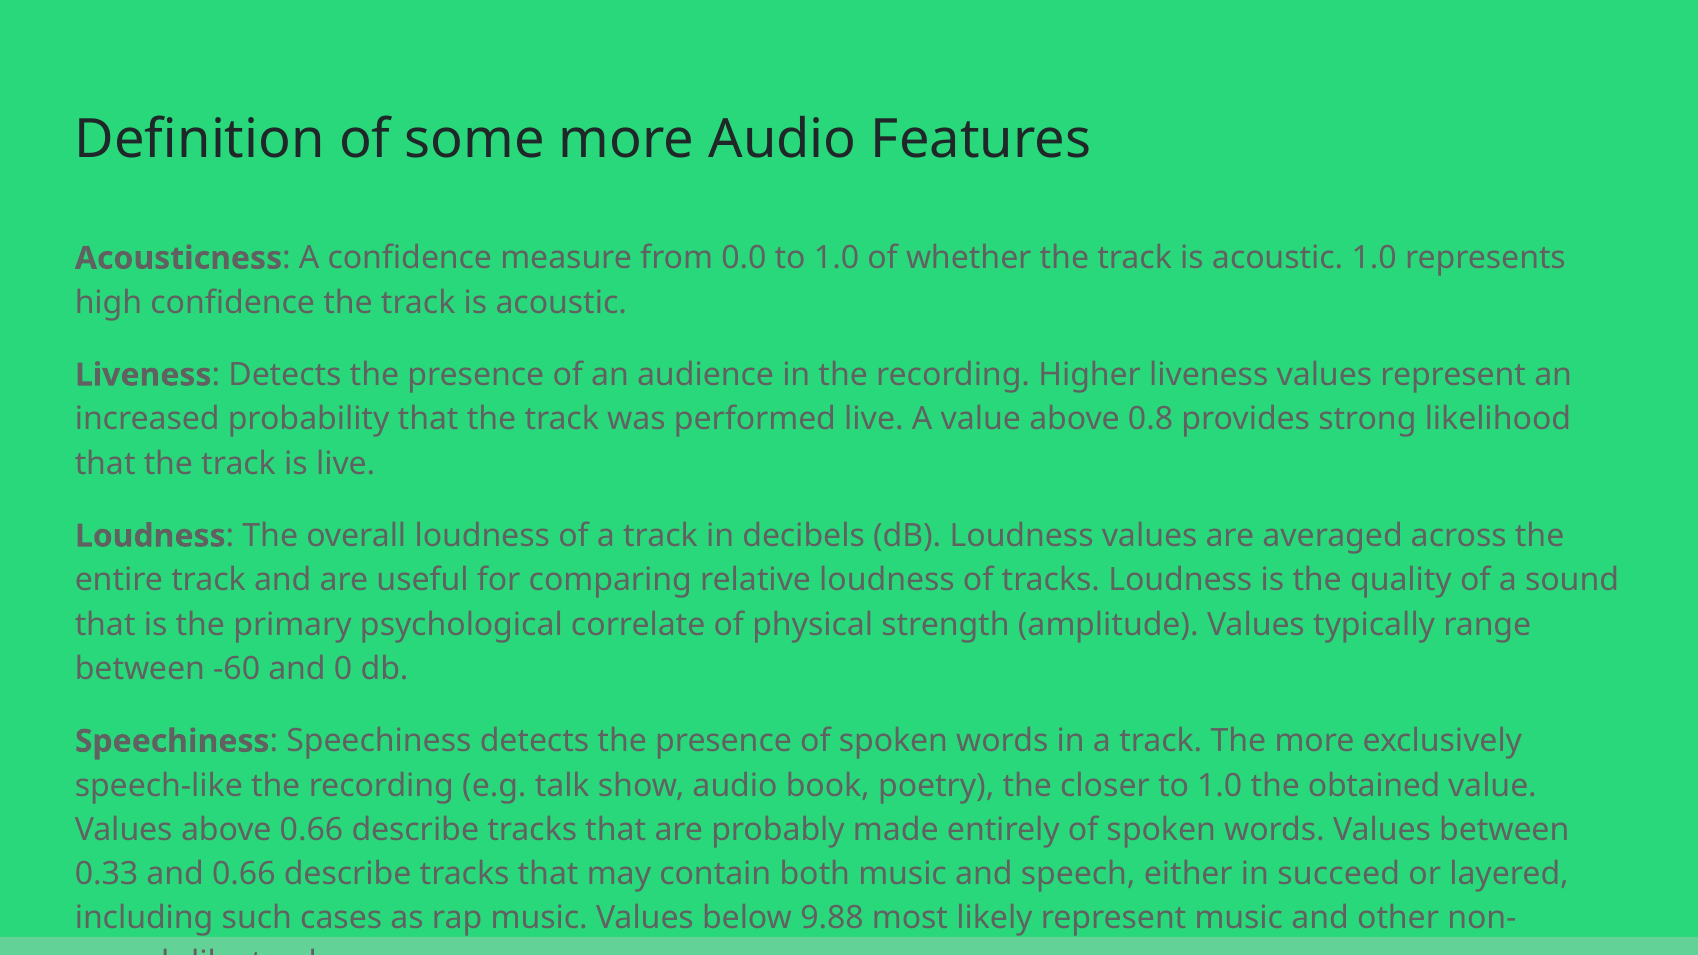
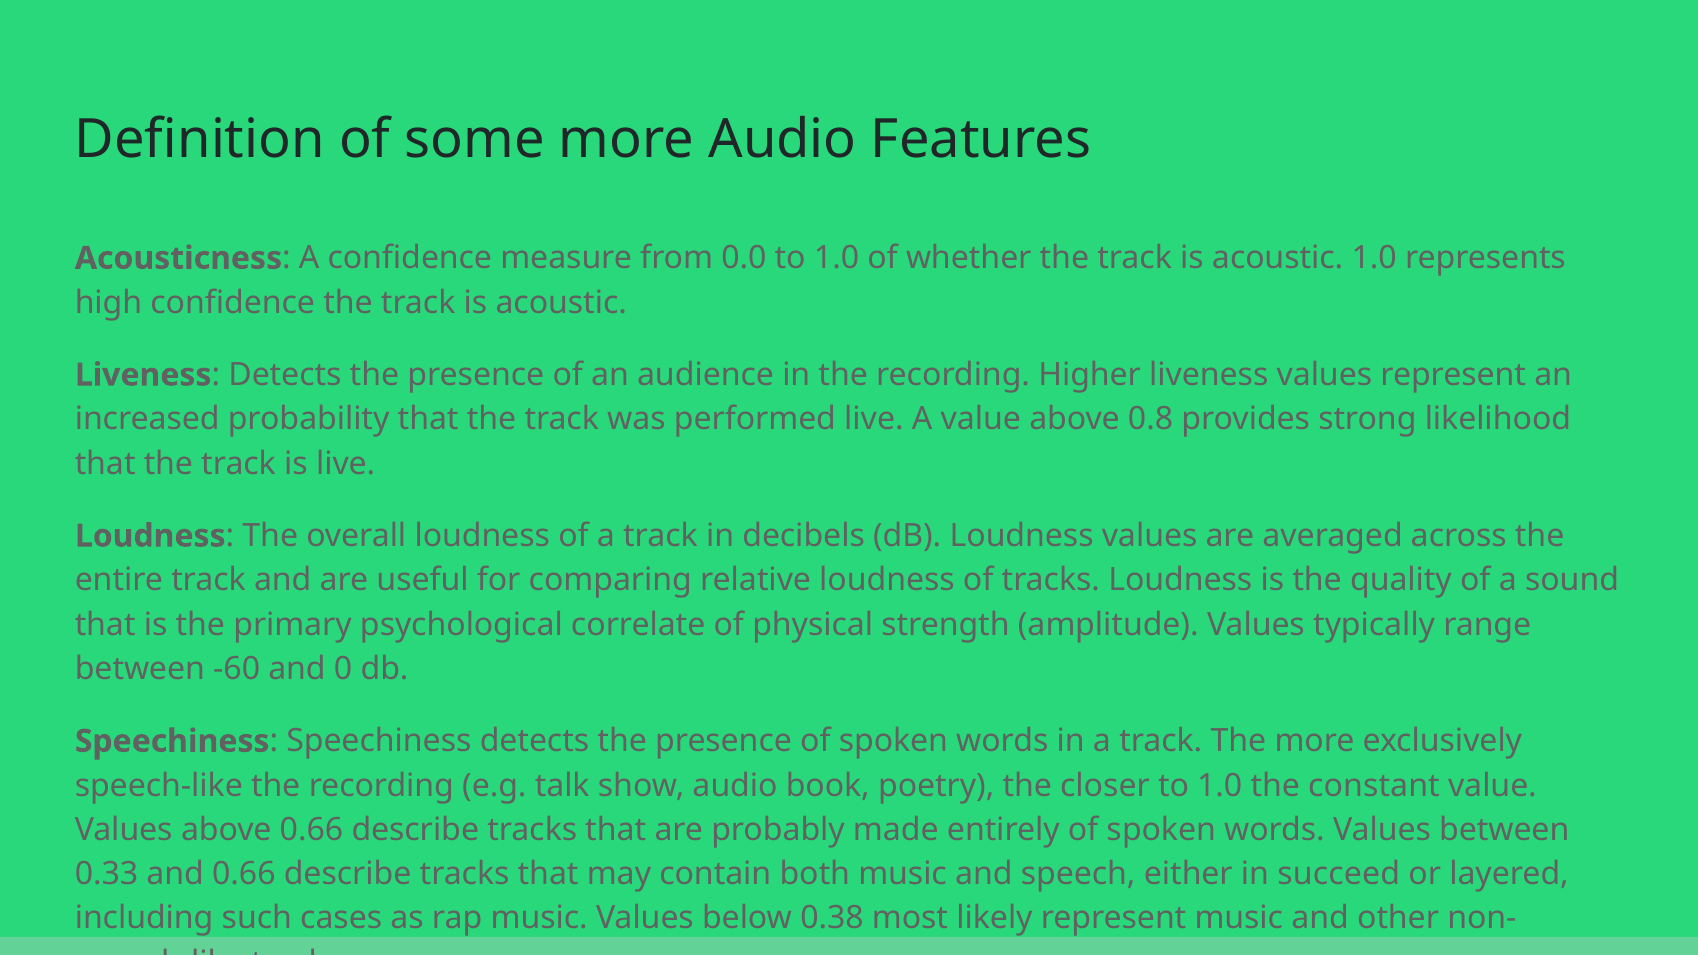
obtained: obtained -> constant
9.88: 9.88 -> 0.38
